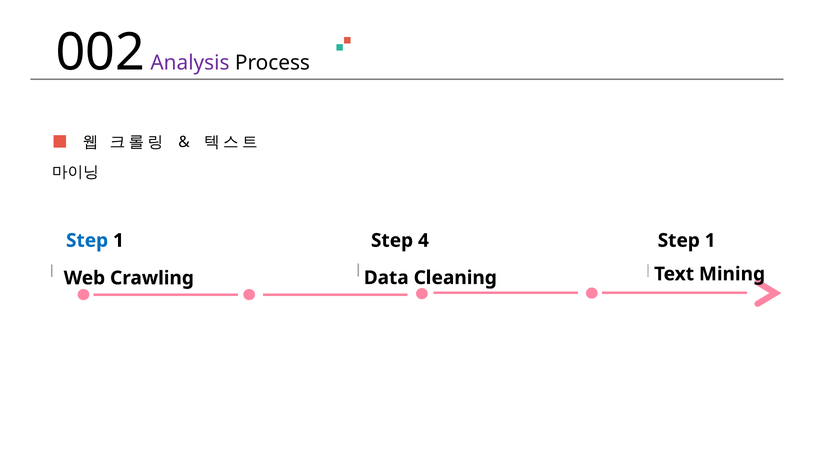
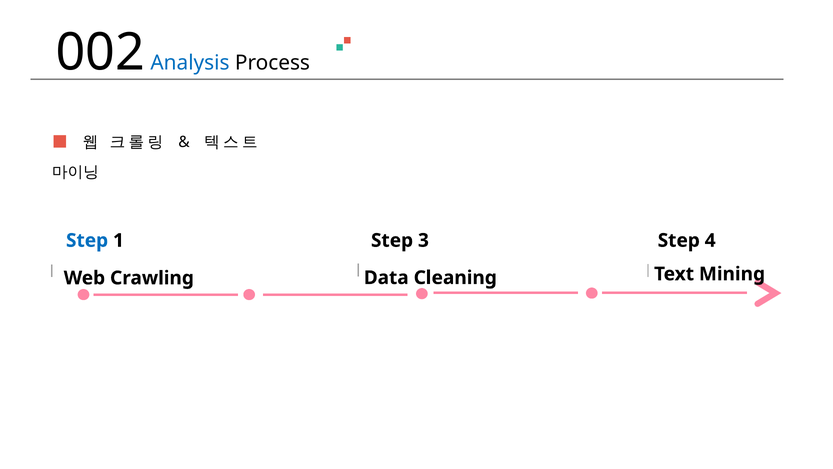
Analysis colour: purple -> blue
4: 4 -> 3
1 at (710, 240): 1 -> 4
